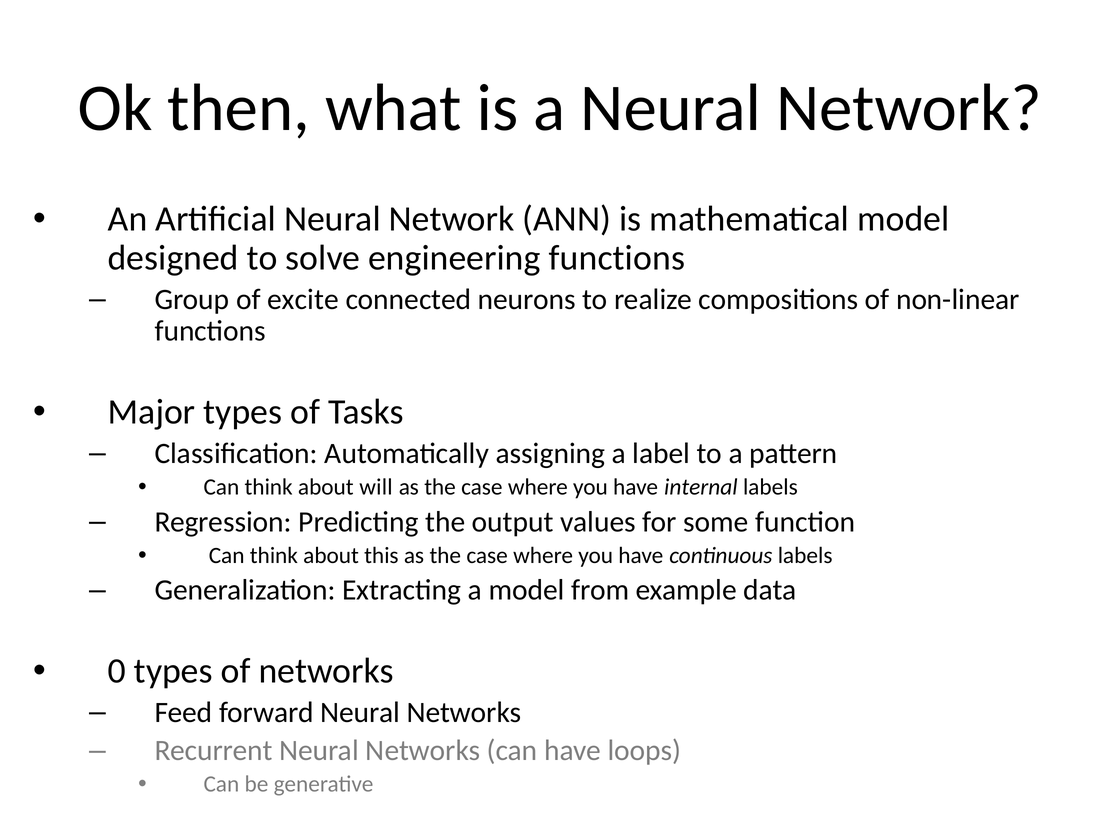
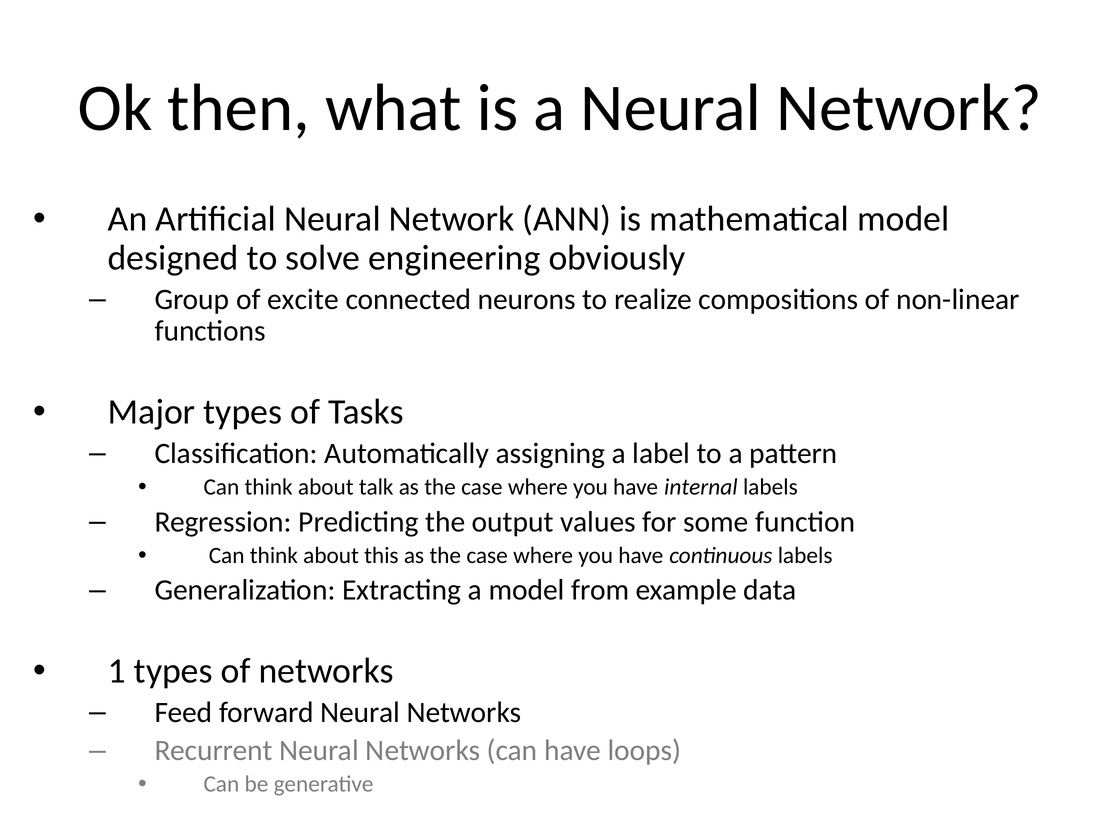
engineering functions: functions -> obviously
will: will -> talk
0: 0 -> 1
